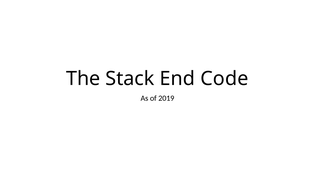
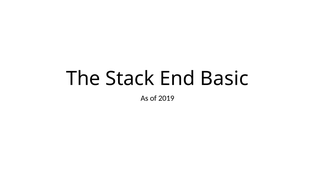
Code: Code -> Basic
